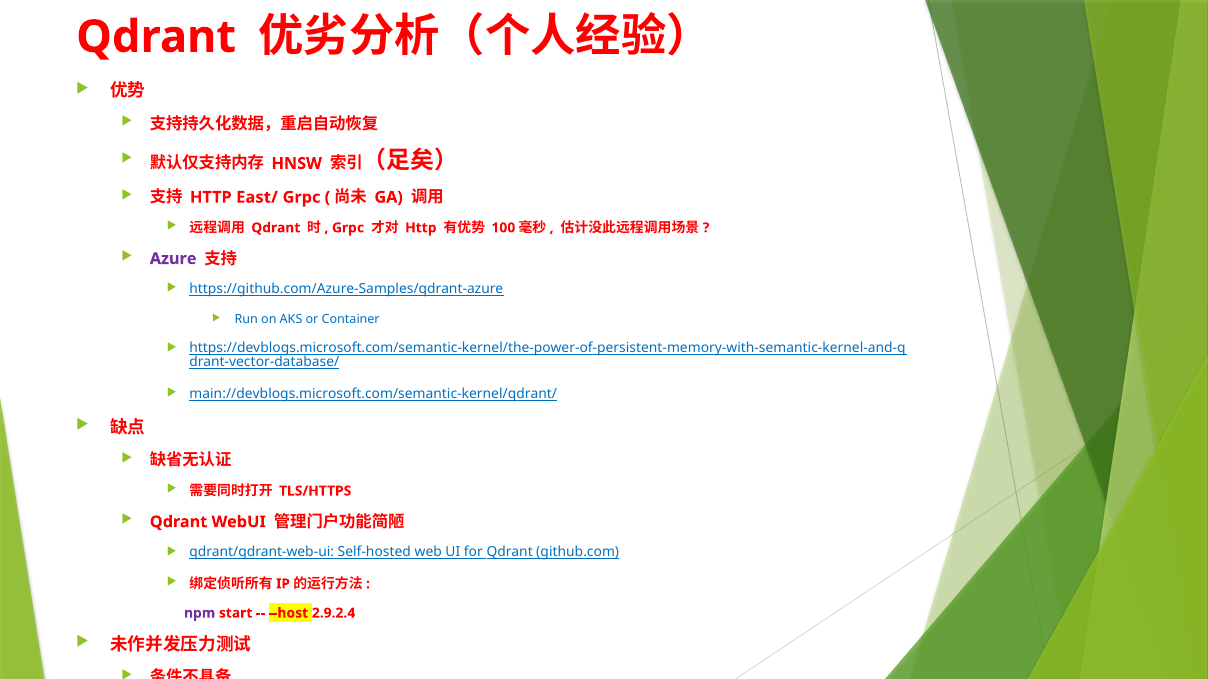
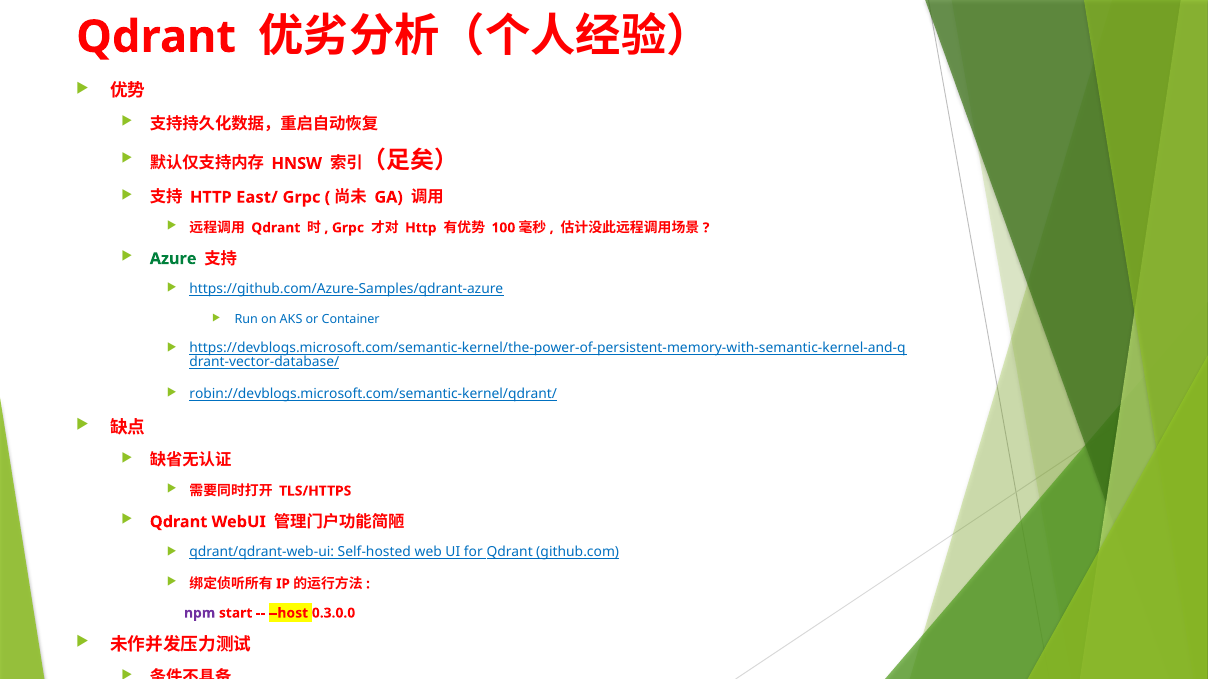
Azure colour: purple -> green
main://devblogs.microsoft.com/semantic-kernel/qdrant/: main://devblogs.microsoft.com/semantic-kernel/qdrant/ -> robin://devblogs.microsoft.com/semantic-kernel/qdrant/
2.9.2.4: 2.9.2.4 -> 0.3.0.0
